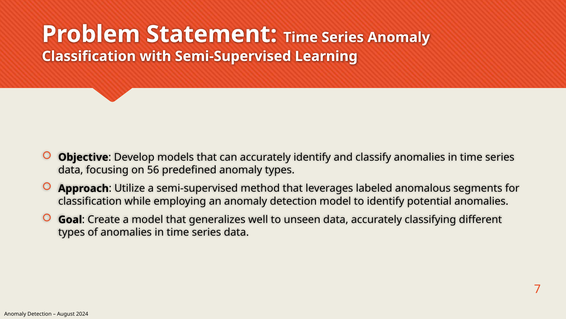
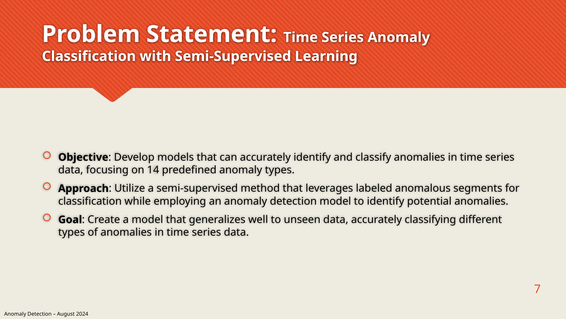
56: 56 -> 14
